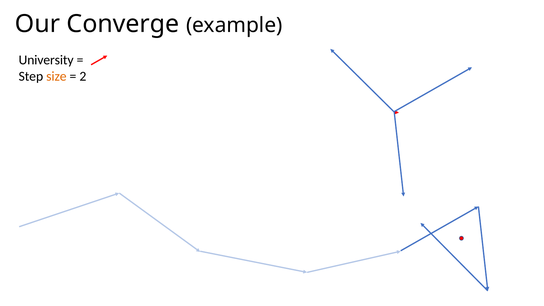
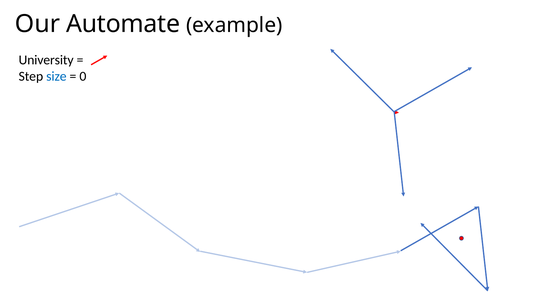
Converge: Converge -> Automate
size colour: orange -> blue
2: 2 -> 0
